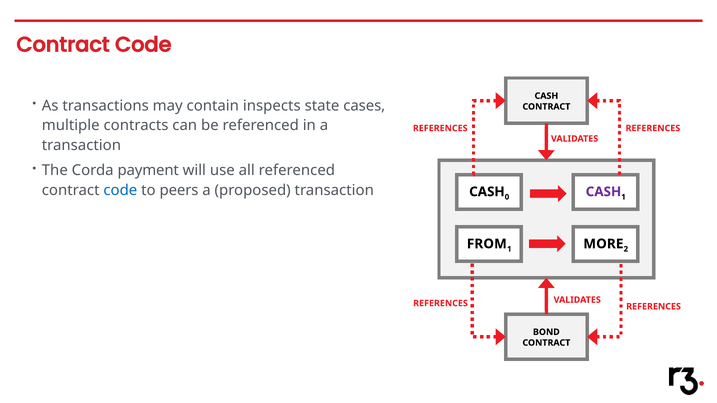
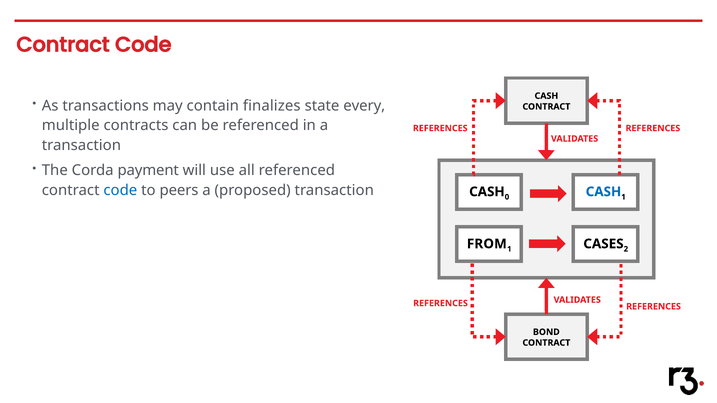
inspects: inspects -> finalizes
cases: cases -> every
CASH at (603, 192) colour: purple -> blue
MORE: MORE -> CASES
